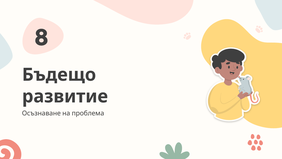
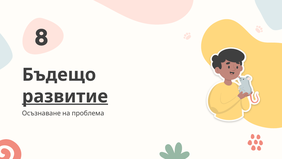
развитие underline: none -> present
